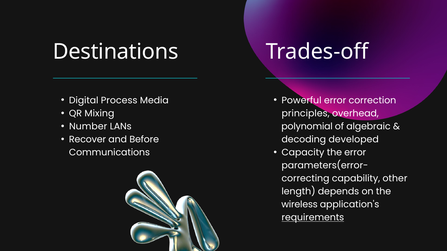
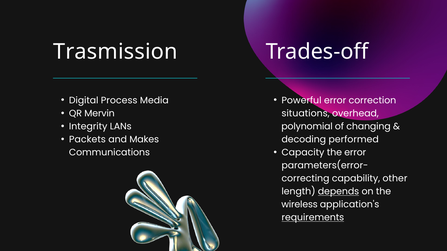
Destinations: Destinations -> Trasmission
Mixing: Mixing -> Mervin
principles: principles -> situations
Number: Number -> Integrity
algebraic: algebraic -> changing
Recover: Recover -> Packets
Before: Before -> Makes
developed: developed -> performed
depends underline: none -> present
